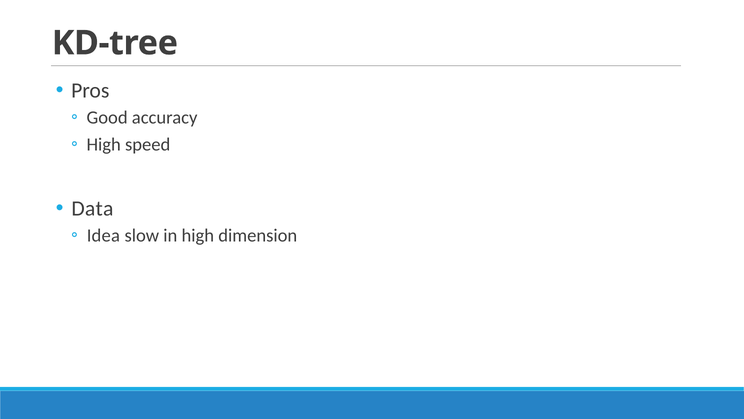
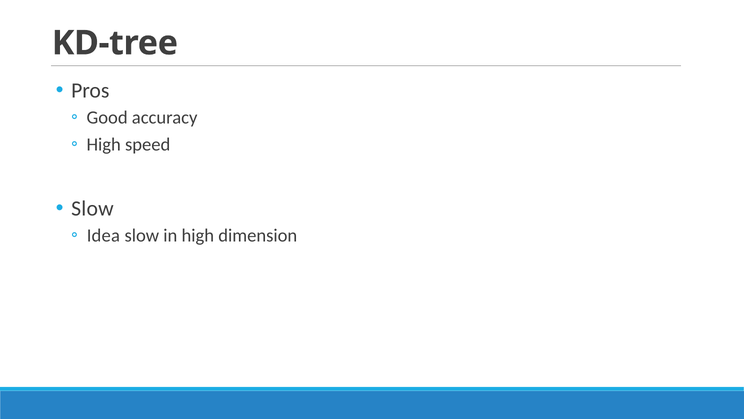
Data at (92, 208): Data -> Slow
